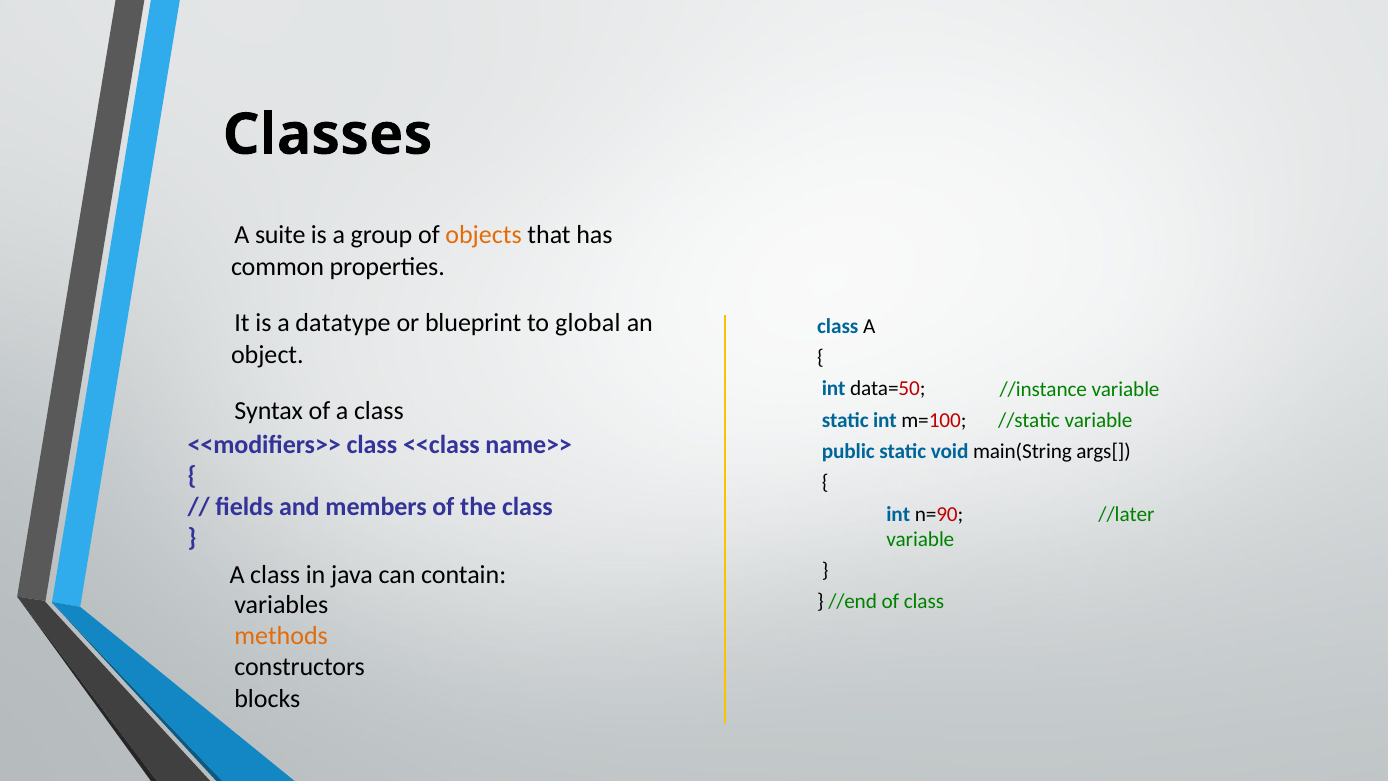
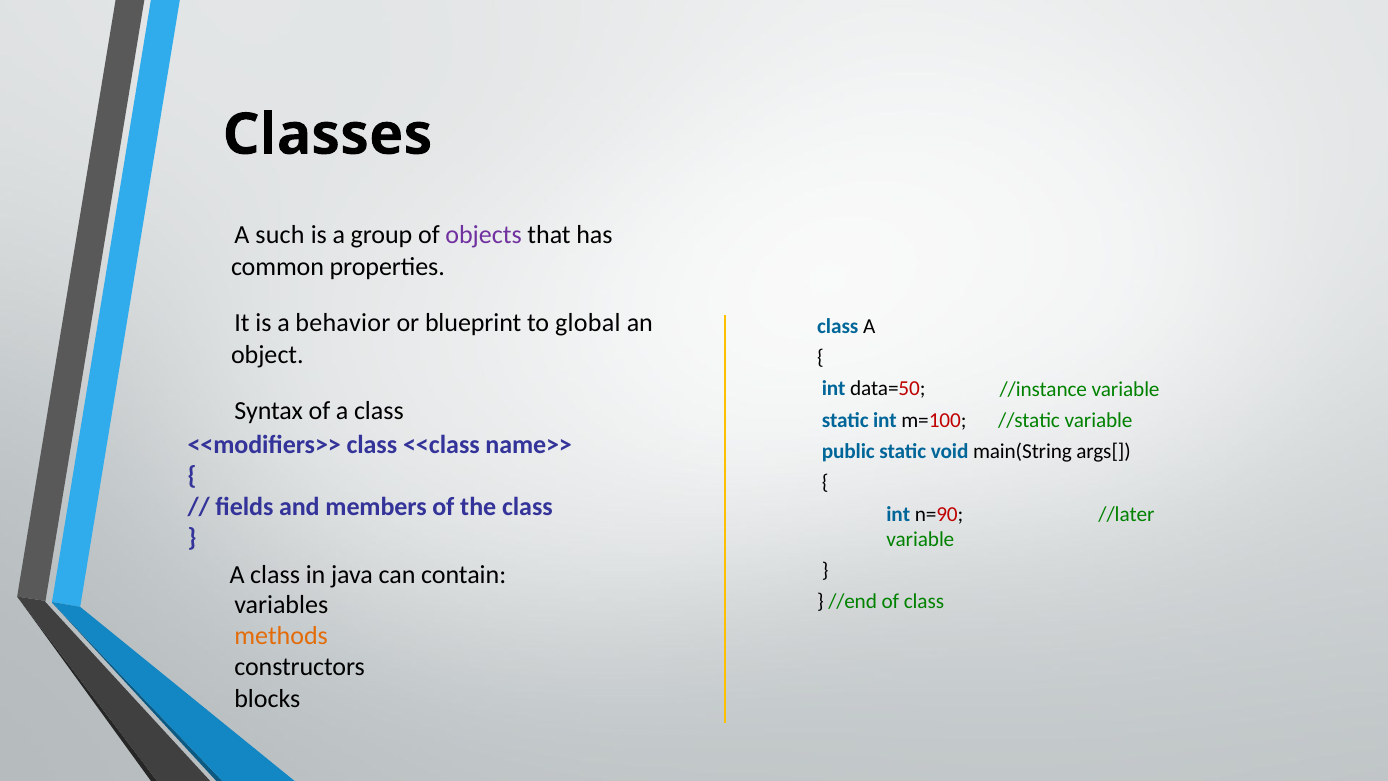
suite: suite -> such
objects colour: orange -> purple
datatype: datatype -> behavior
